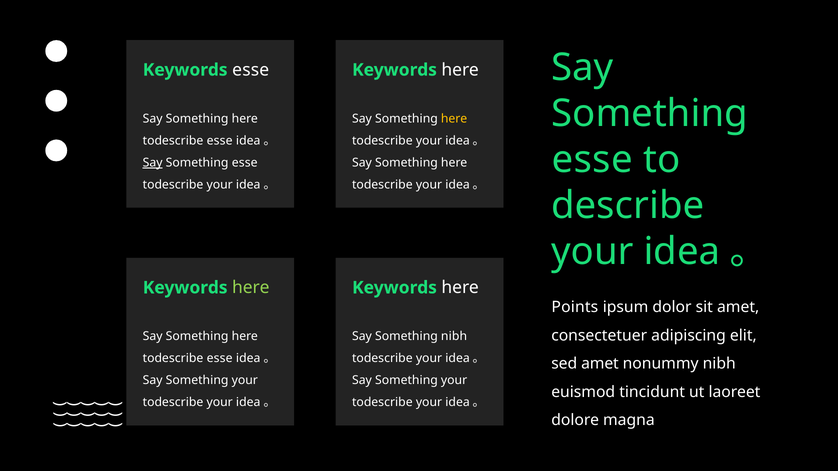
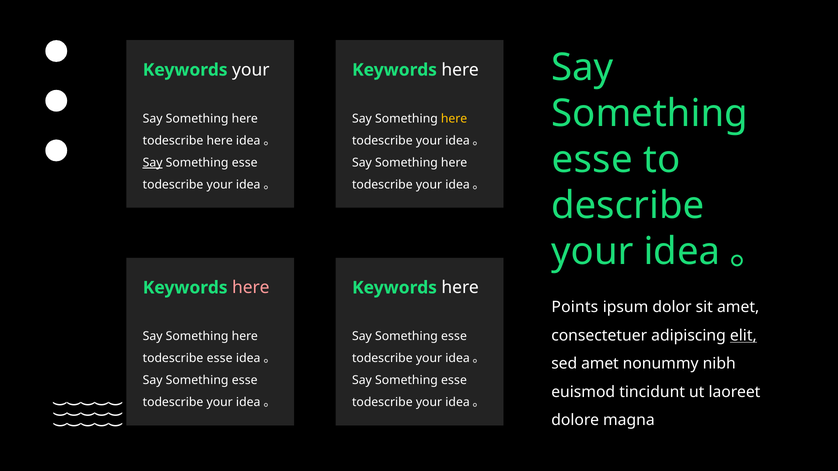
Keywords esse: esse -> your
esse at (220, 141): esse -> here
here at (251, 288) colour: light green -> pink
elit underline: none -> present
nibh at (454, 337): nibh -> esse
your at (245, 381): your -> esse
your at (454, 381): your -> esse
